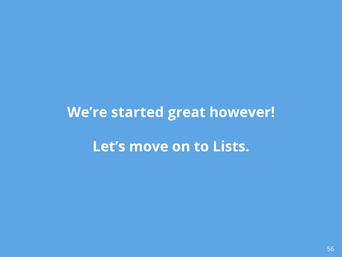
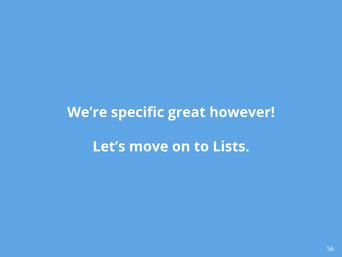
started: started -> specific
